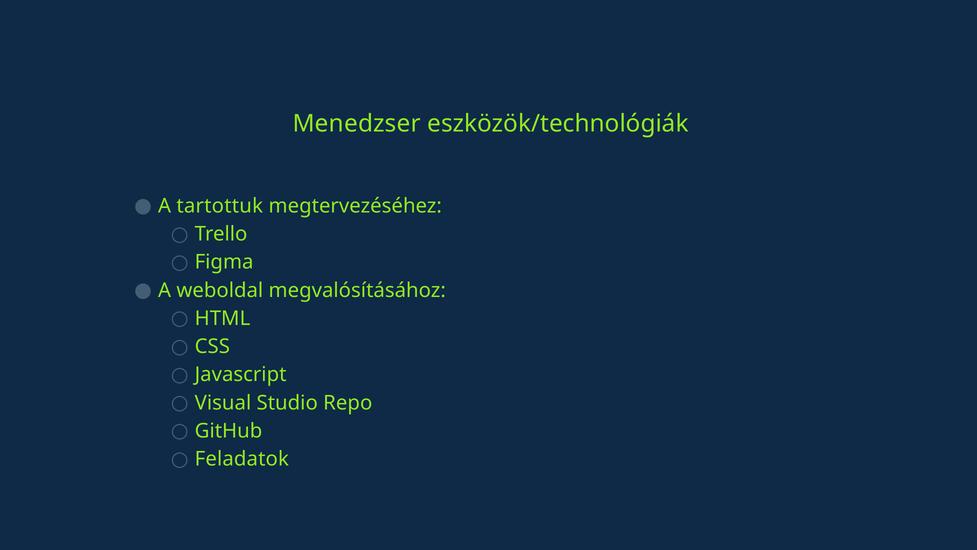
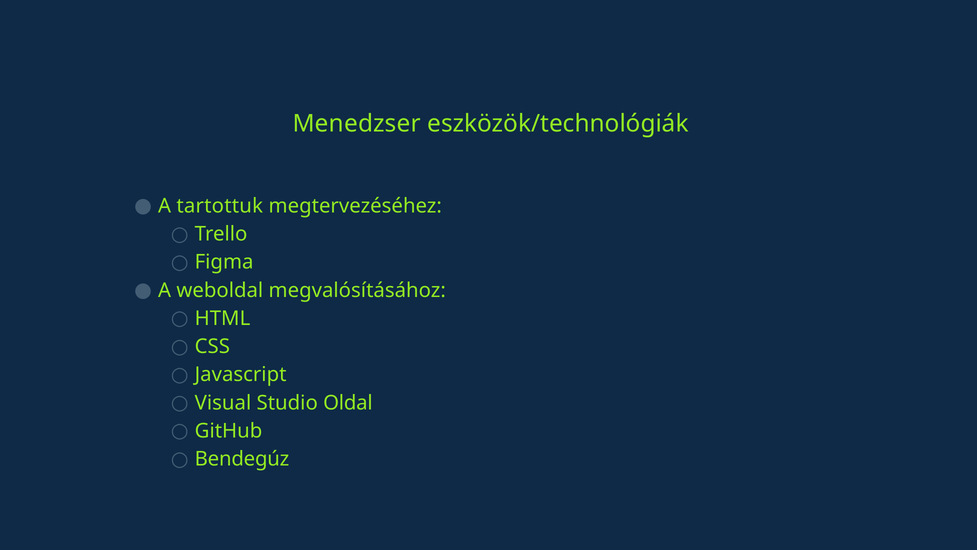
Repo: Repo -> Oldal
Feladatok: Feladatok -> Bendegúz
